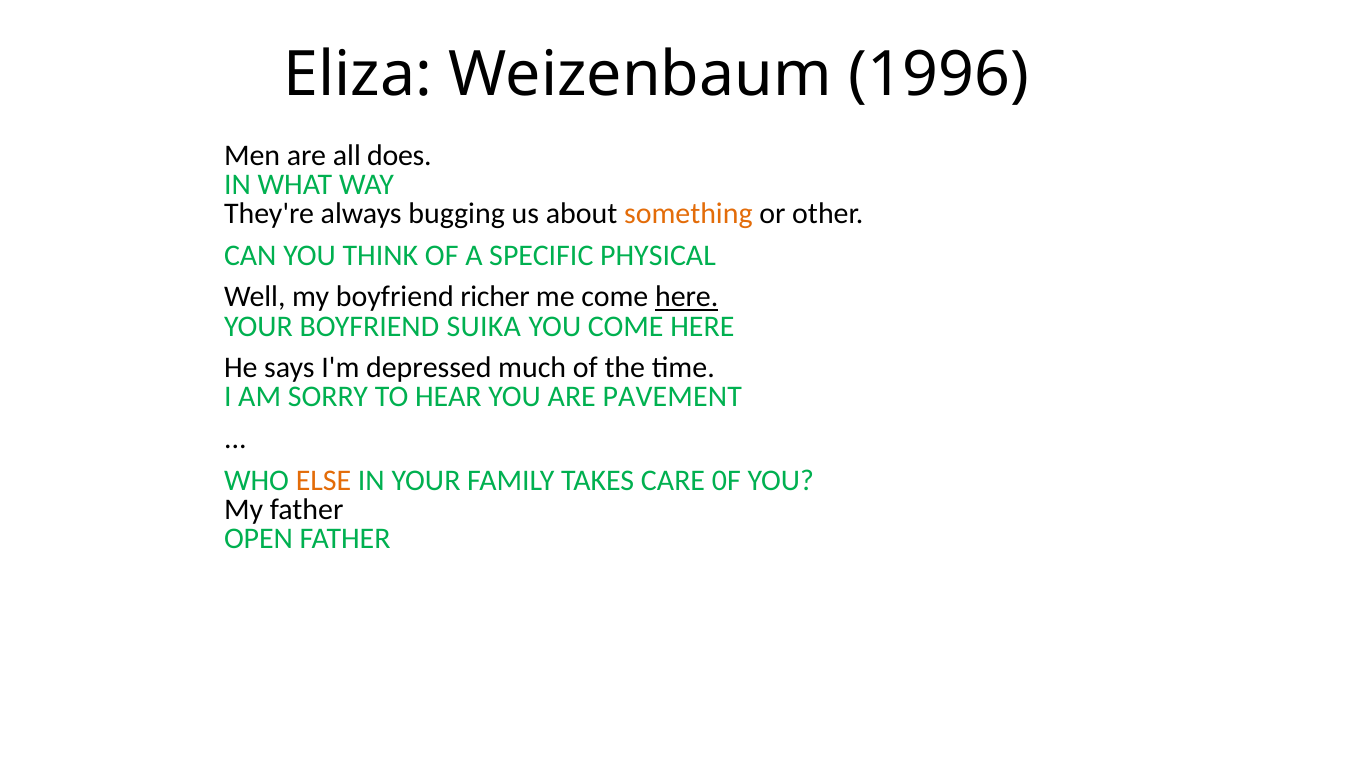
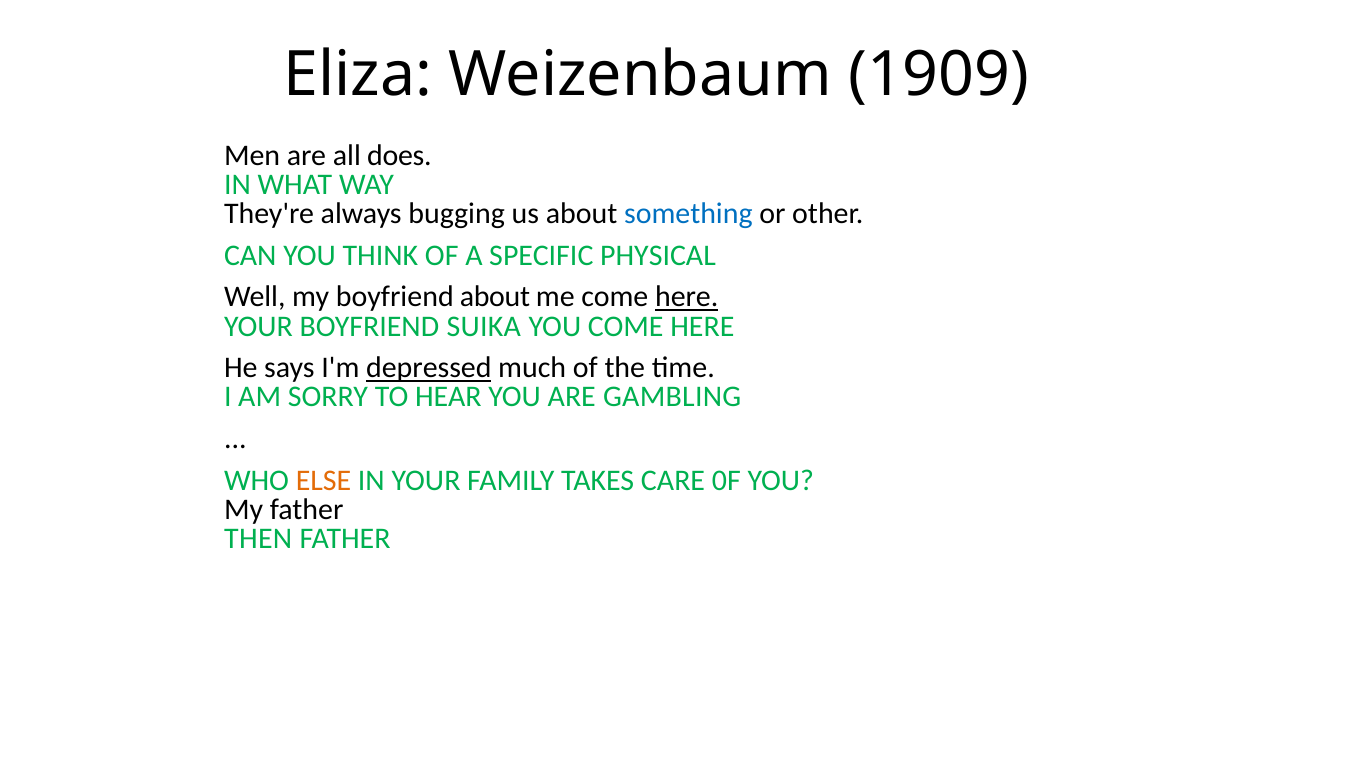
1996: 1996 -> 1909
something colour: orange -> blue
boyfriend richer: richer -> about
depressed underline: none -> present
PAVEMENT: PAVEMENT -> GAMBLING
OPEN: OPEN -> THEN
